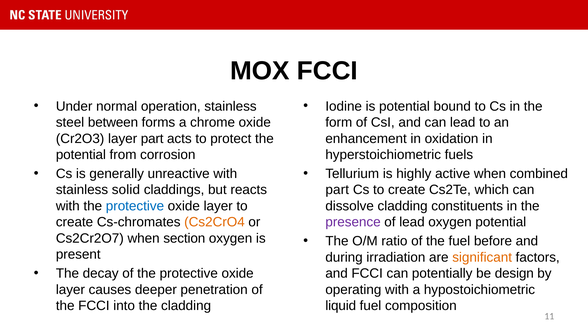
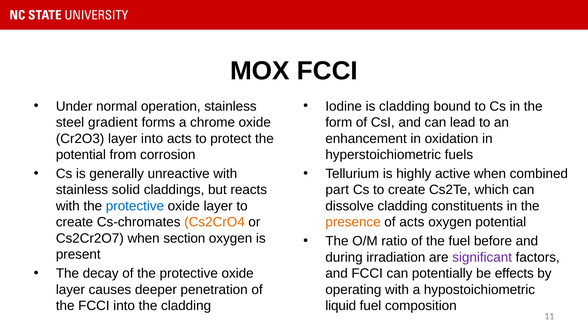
is potential: potential -> cladding
between: between -> gradient
layer part: part -> into
presence colour: purple -> orange
of lead: lead -> acts
significant colour: orange -> purple
design: design -> effects
